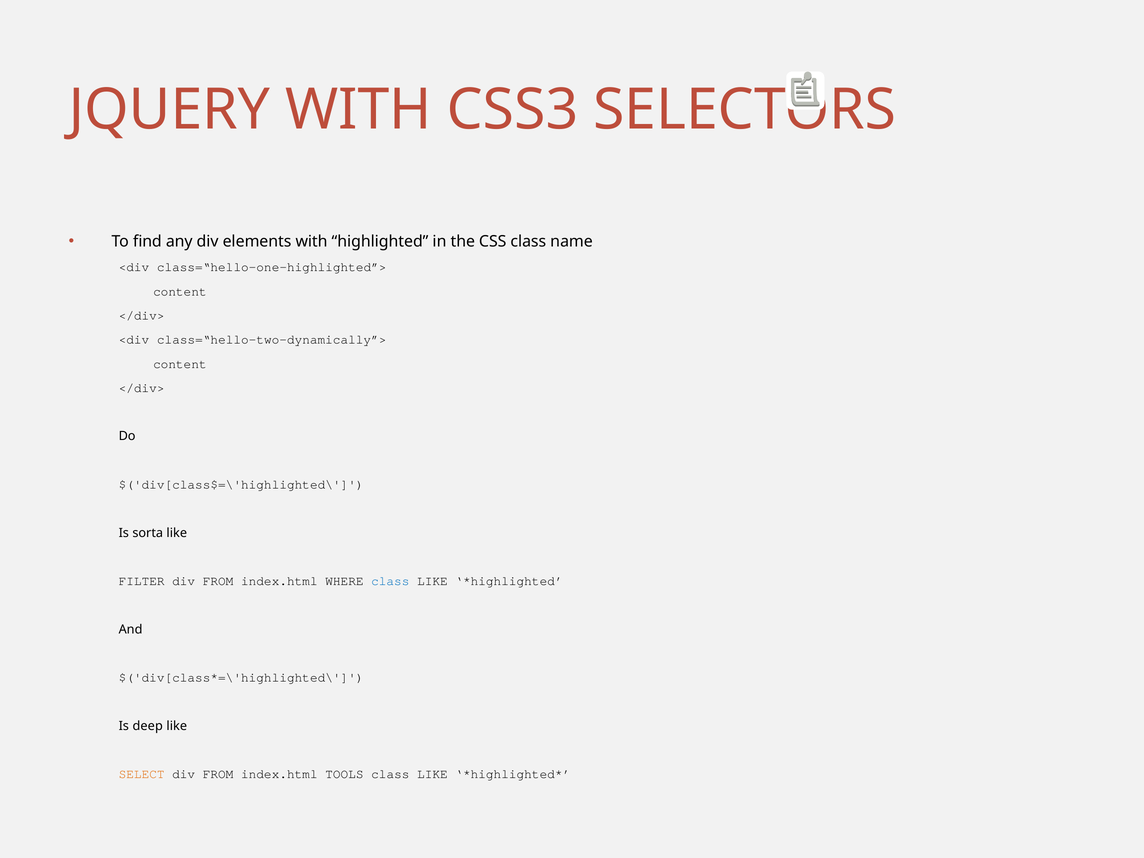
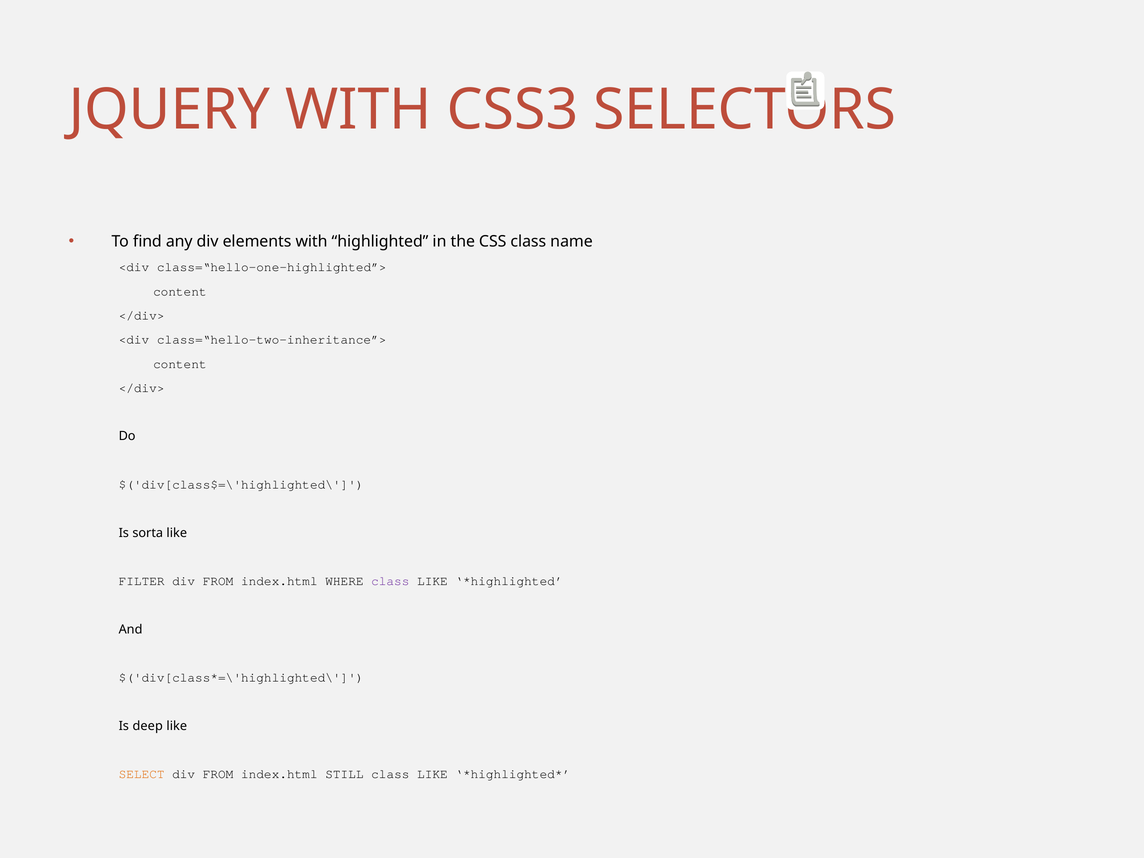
class=“hello-two-dynamically”>: class=“hello-two-dynamically”> -> class=“hello-two-inheritance”>
class at (390, 581) colour: blue -> purple
TOOLS: TOOLS -> STILL
